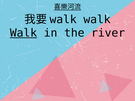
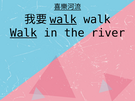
walk at (63, 20) underline: none -> present
